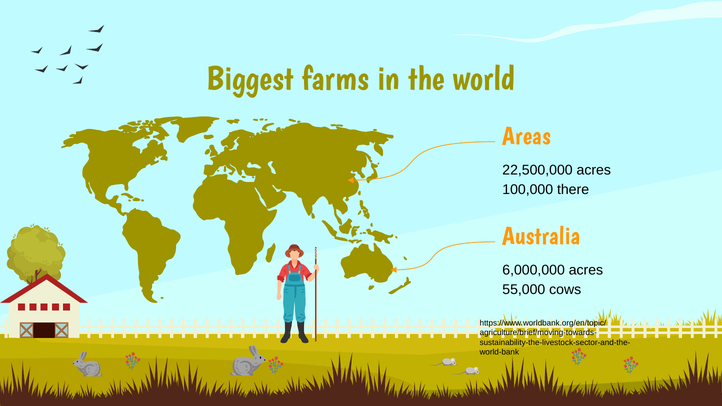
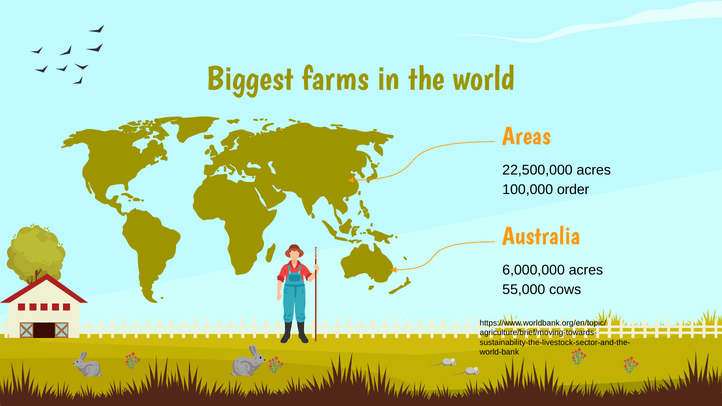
there: there -> order
